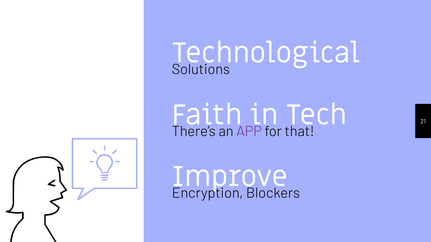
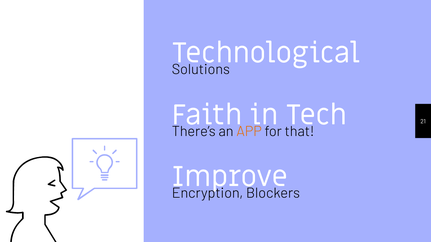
APP colour: purple -> orange
